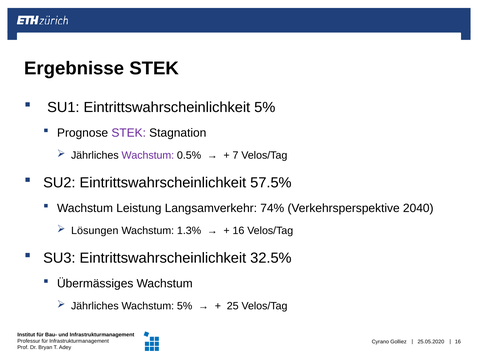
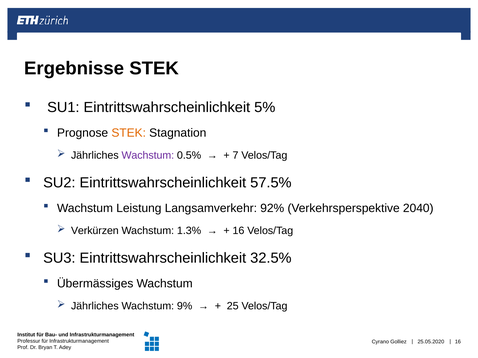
STEK at (129, 133) colour: purple -> orange
74%: 74% -> 92%
Lösungen: Lösungen -> Verkürzen
Wachstum 5%: 5% -> 9%
